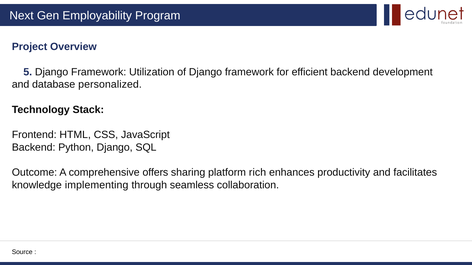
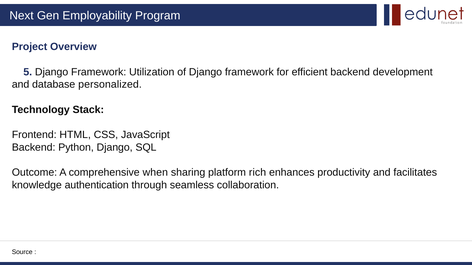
offers: offers -> when
implementing: implementing -> authentication
